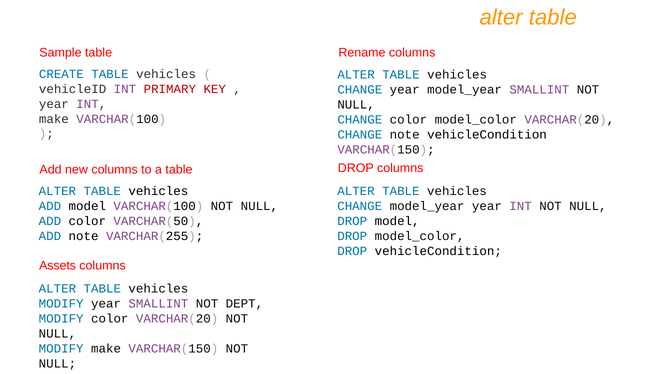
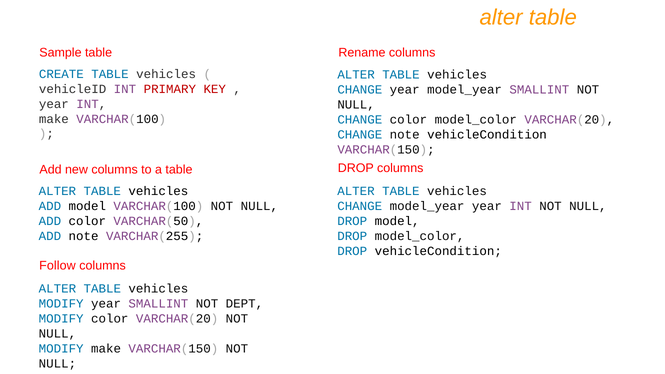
Assets: Assets -> Follow
